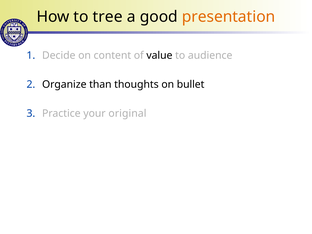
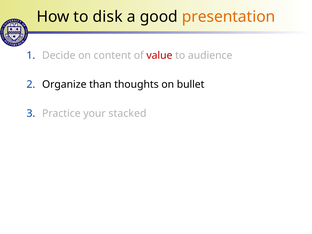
tree: tree -> disk
value colour: black -> red
original: original -> stacked
